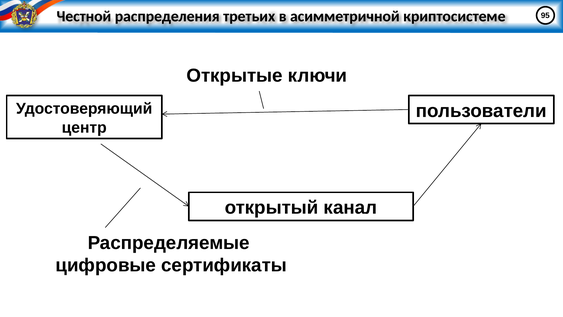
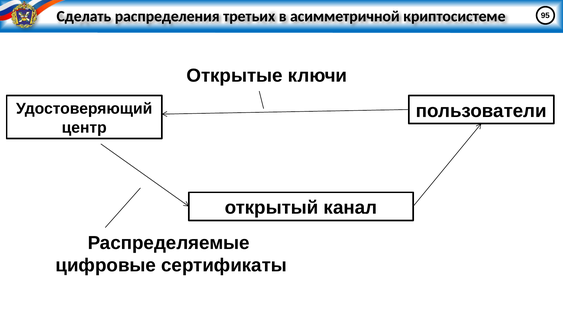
Честной: Честной -> Сделать
